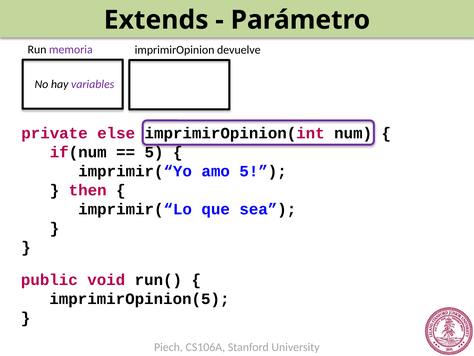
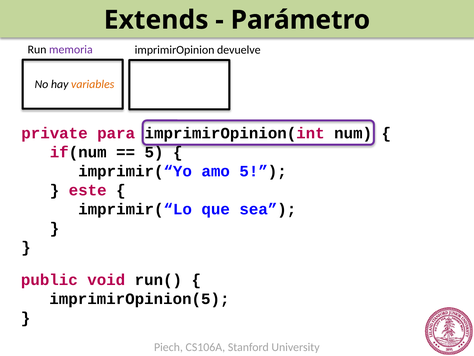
variables colour: purple -> orange
else: else -> para
then: then -> este
